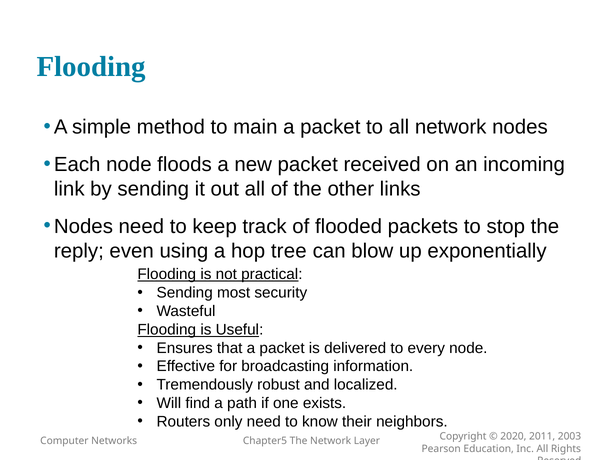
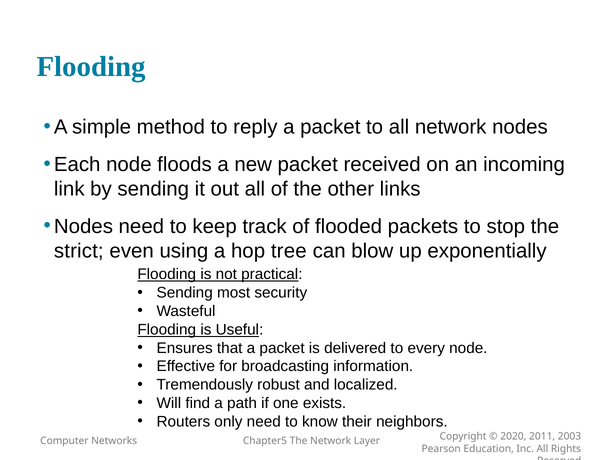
main: main -> reply
reply: reply -> strict
